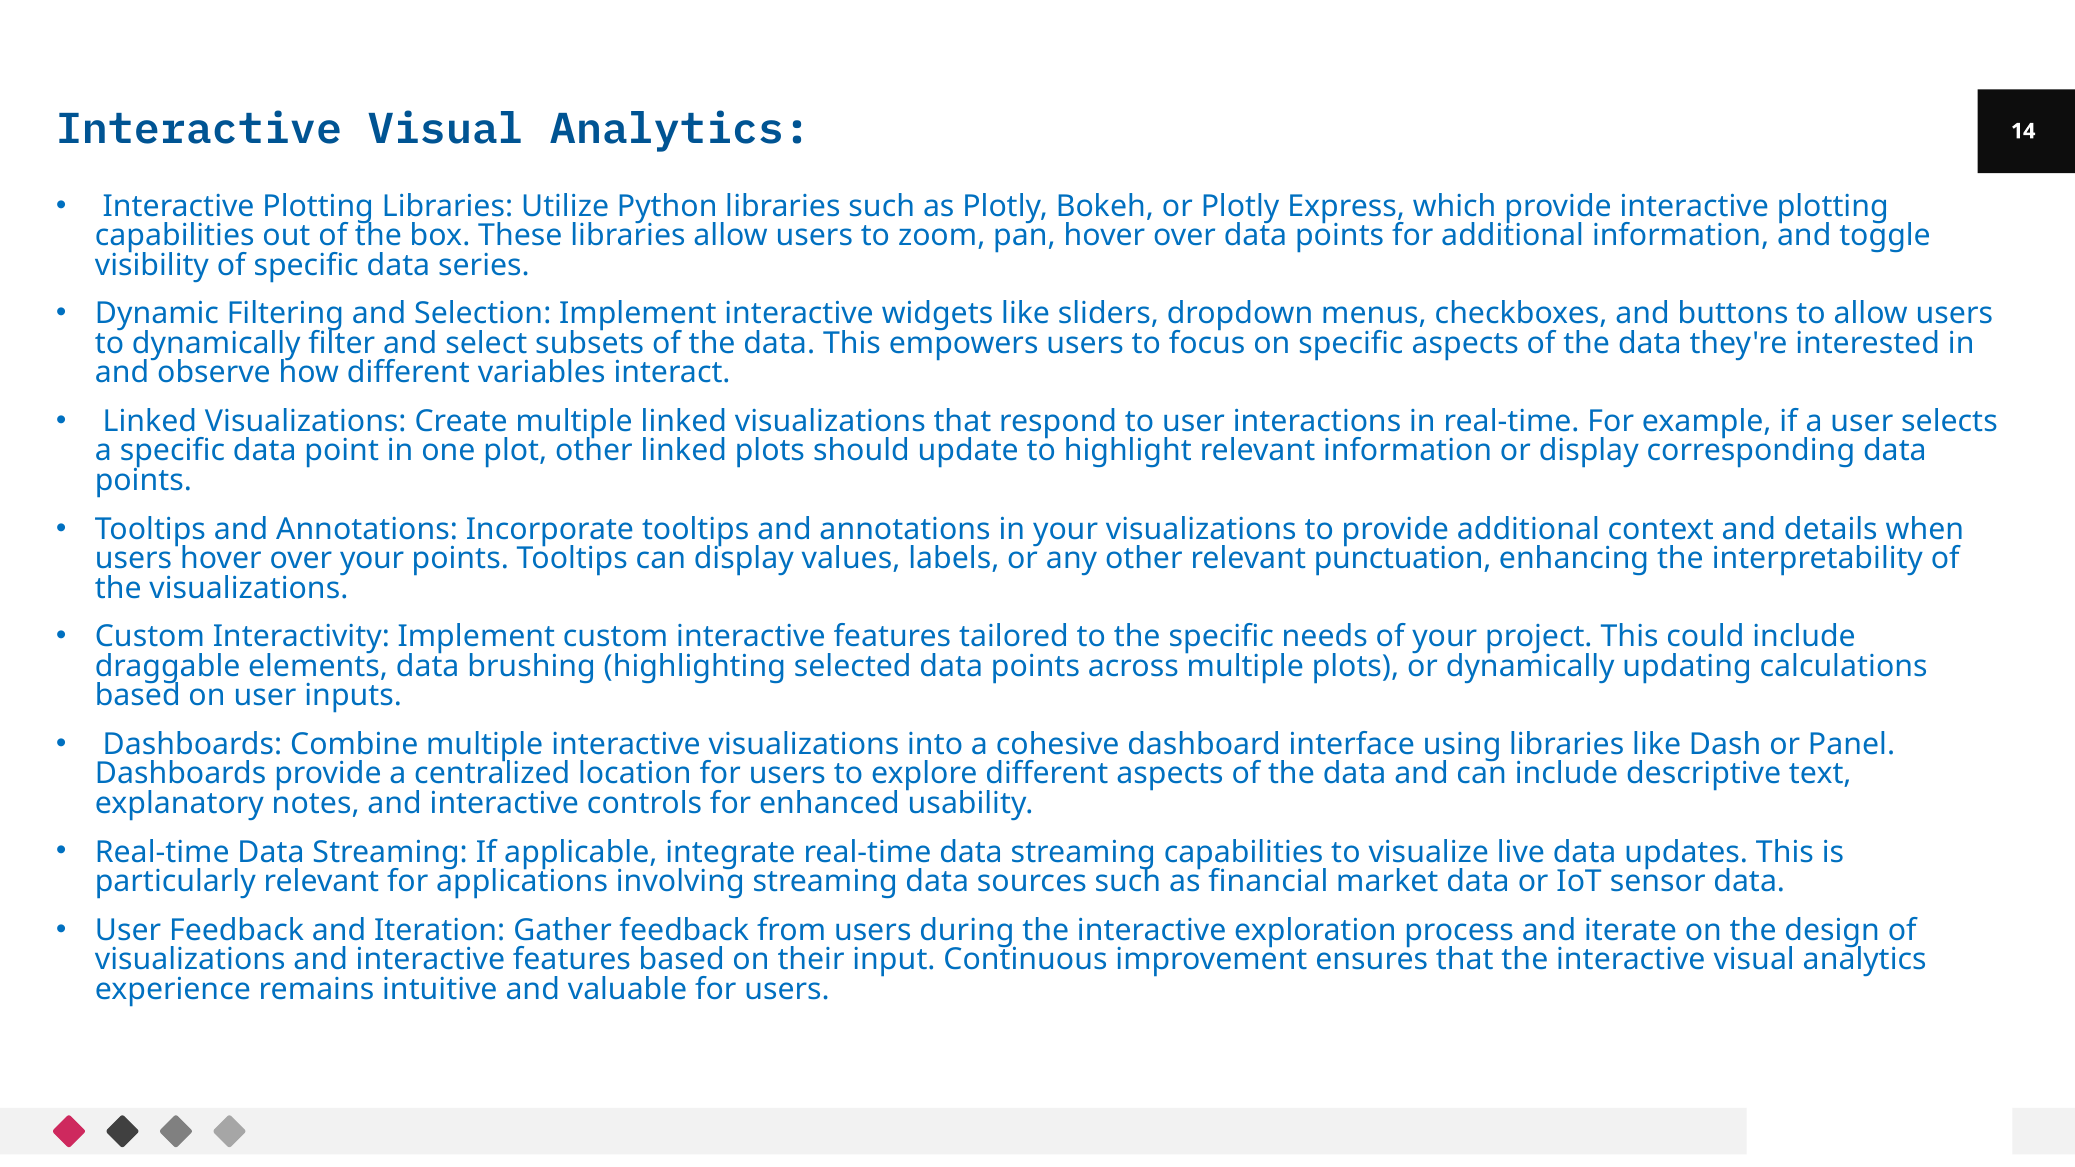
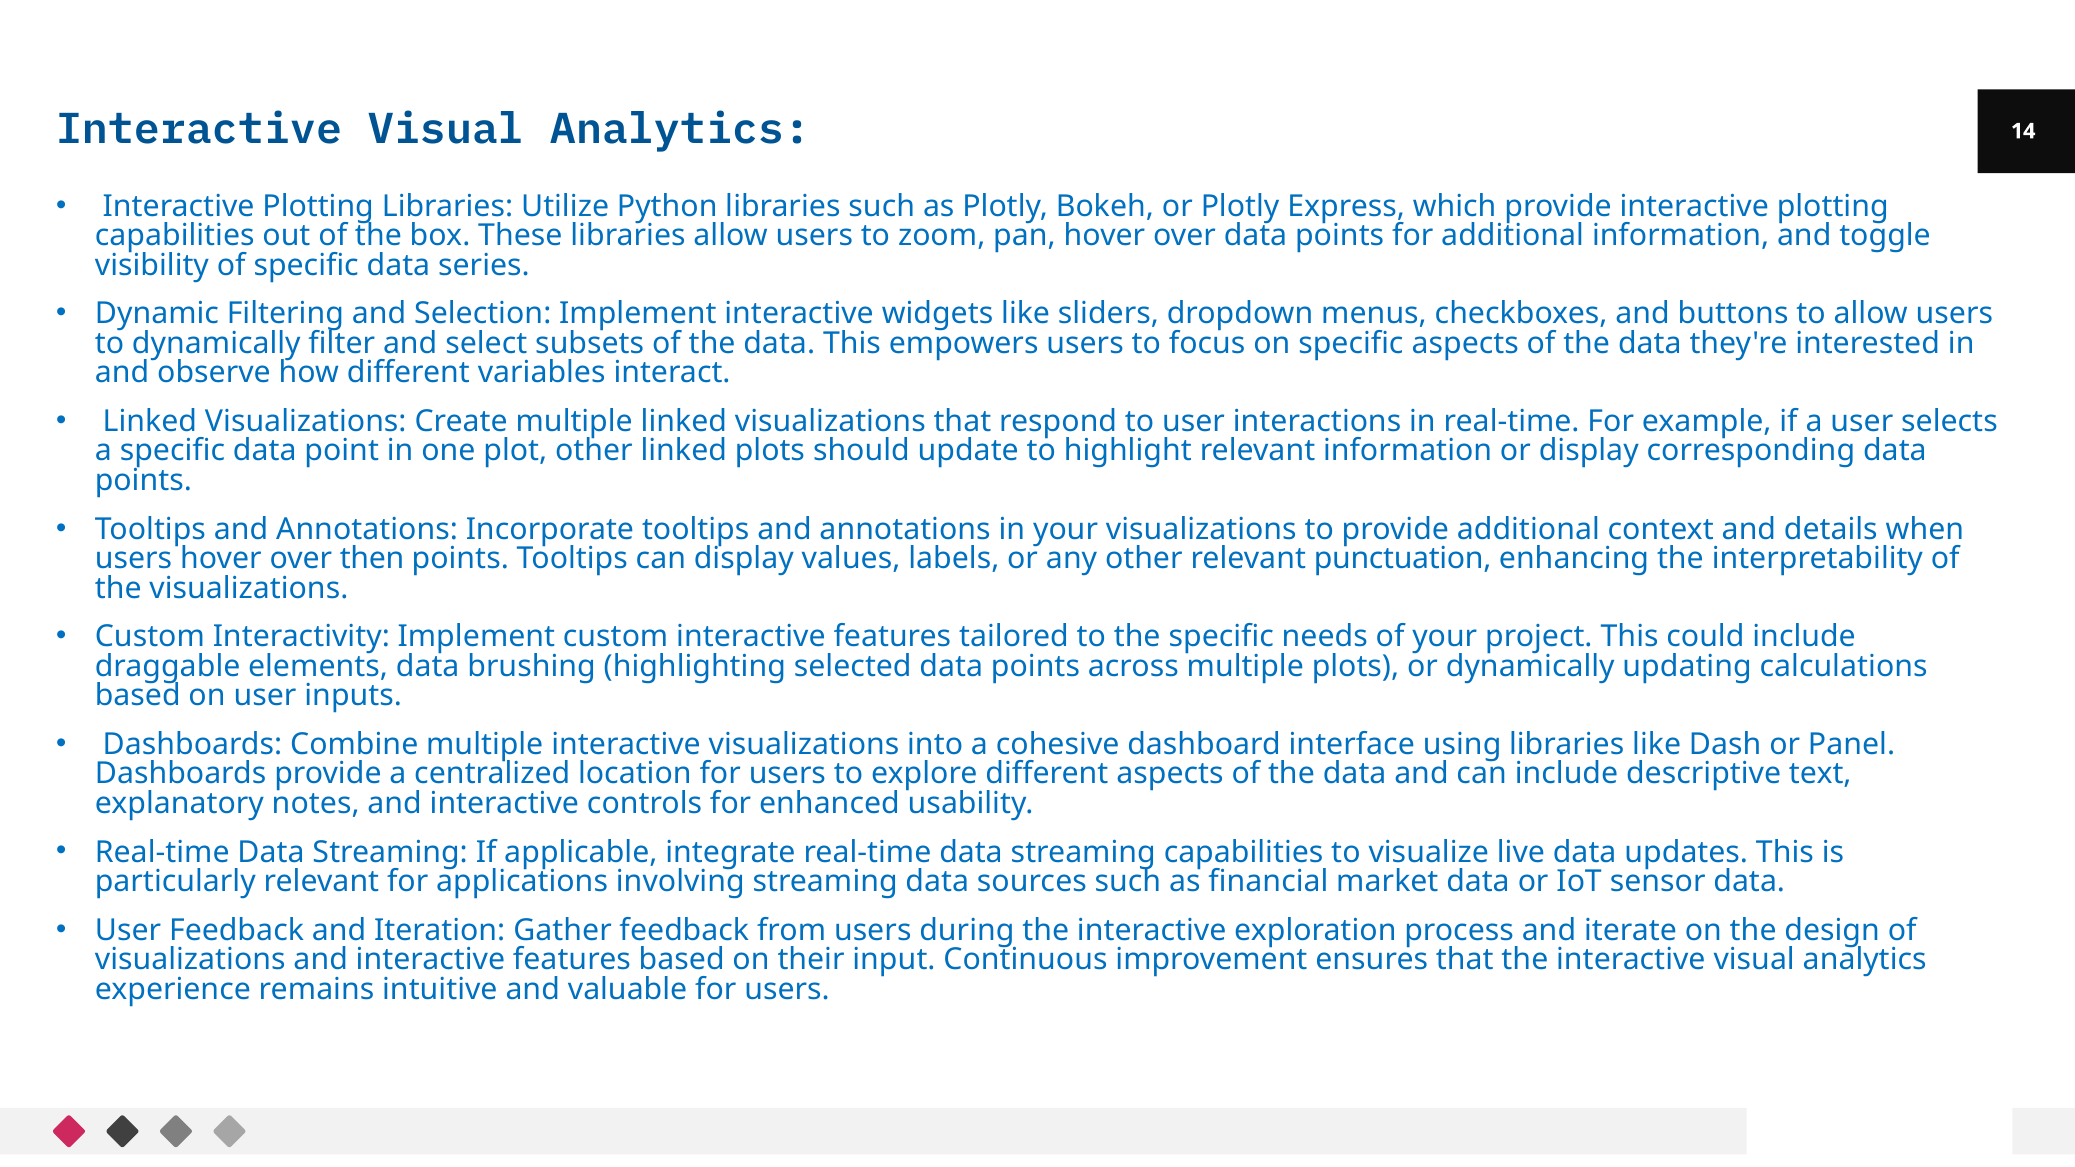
over your: your -> then
